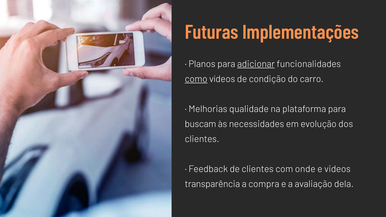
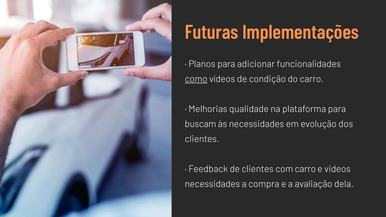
adicionar underline: present -> none
com onde: onde -> carro
transparência at (212, 184): transparência -> necessidades
